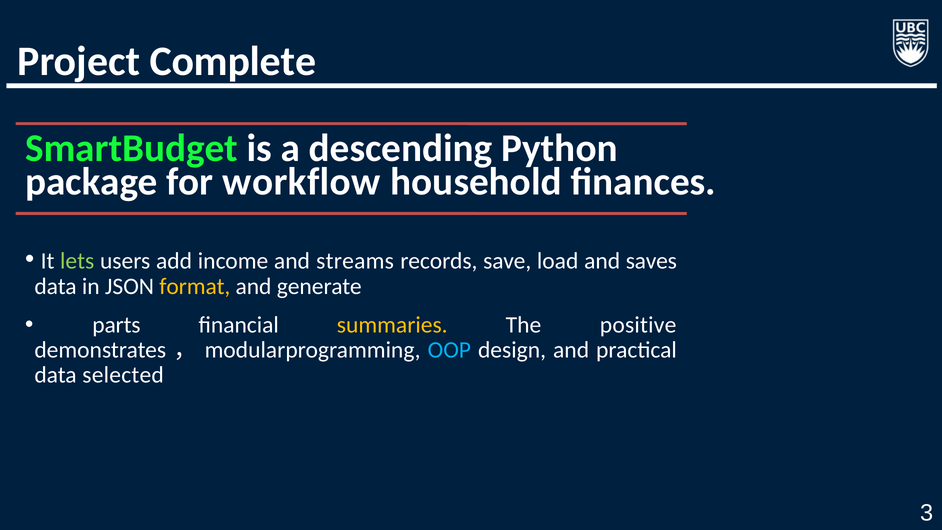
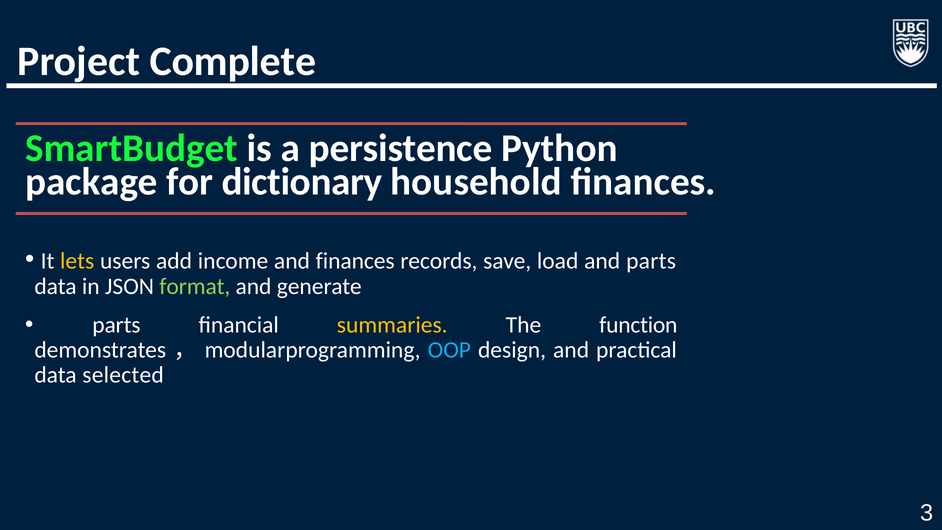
descending: descending -> persistence
workflow: workflow -> dictionary
lets colour: light green -> yellow
and streams: streams -> finances
and saves: saves -> parts
format colour: yellow -> light green
positive: positive -> function
